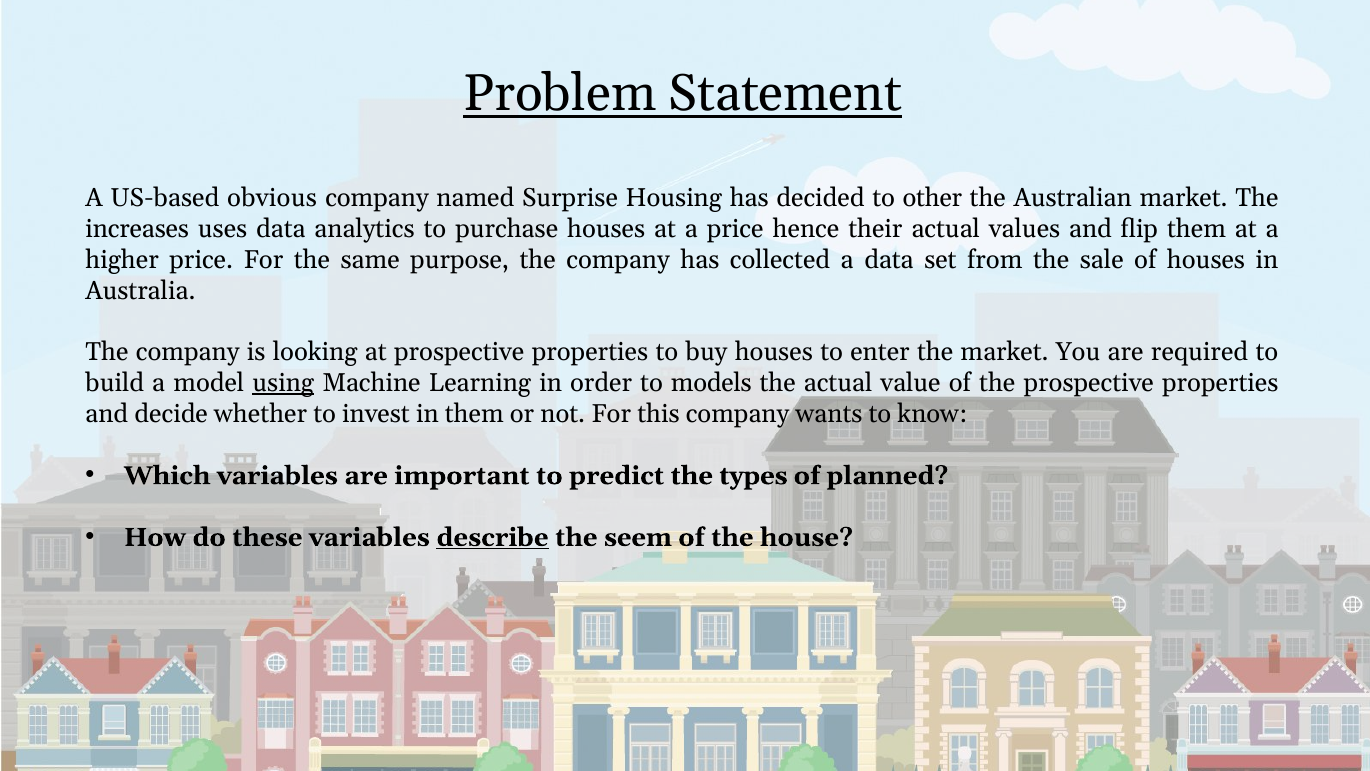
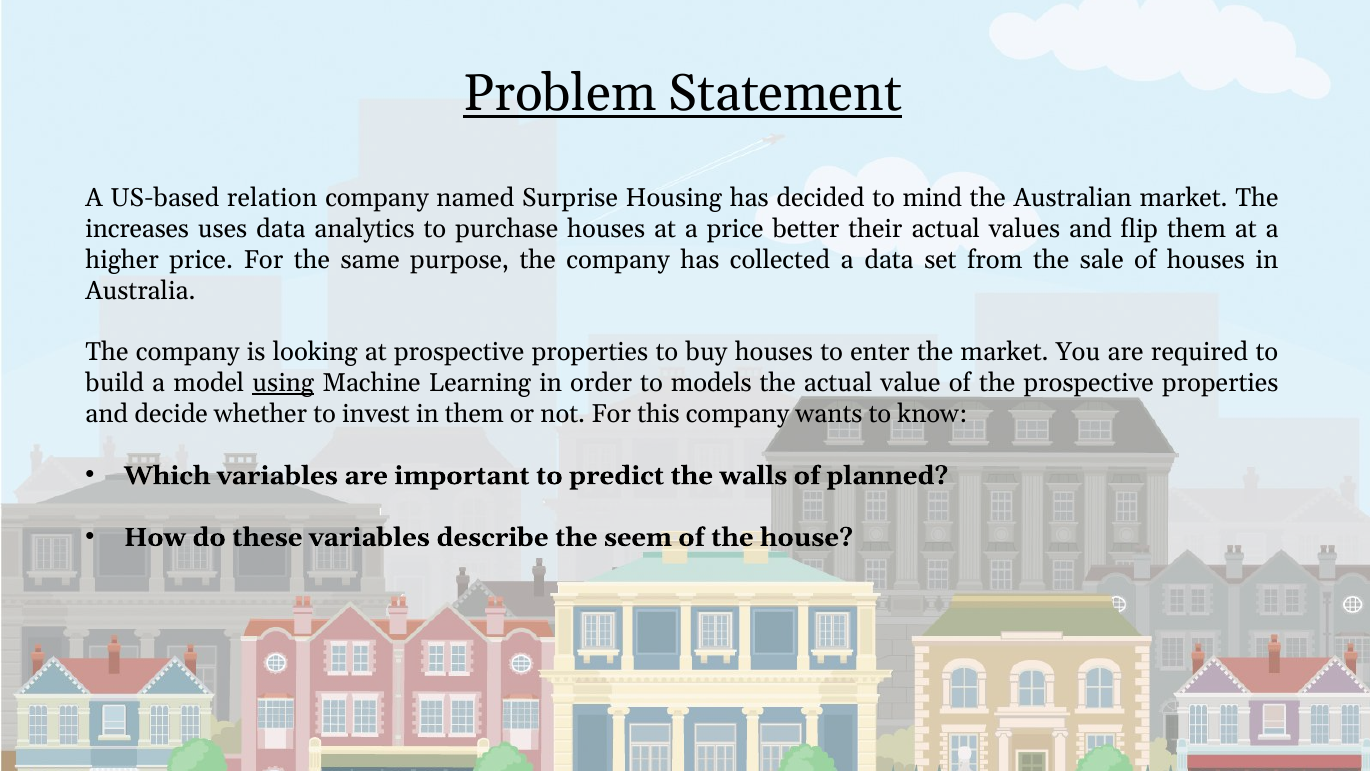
obvious: obvious -> relation
other: other -> mind
hence: hence -> better
types: types -> walls
describe underline: present -> none
